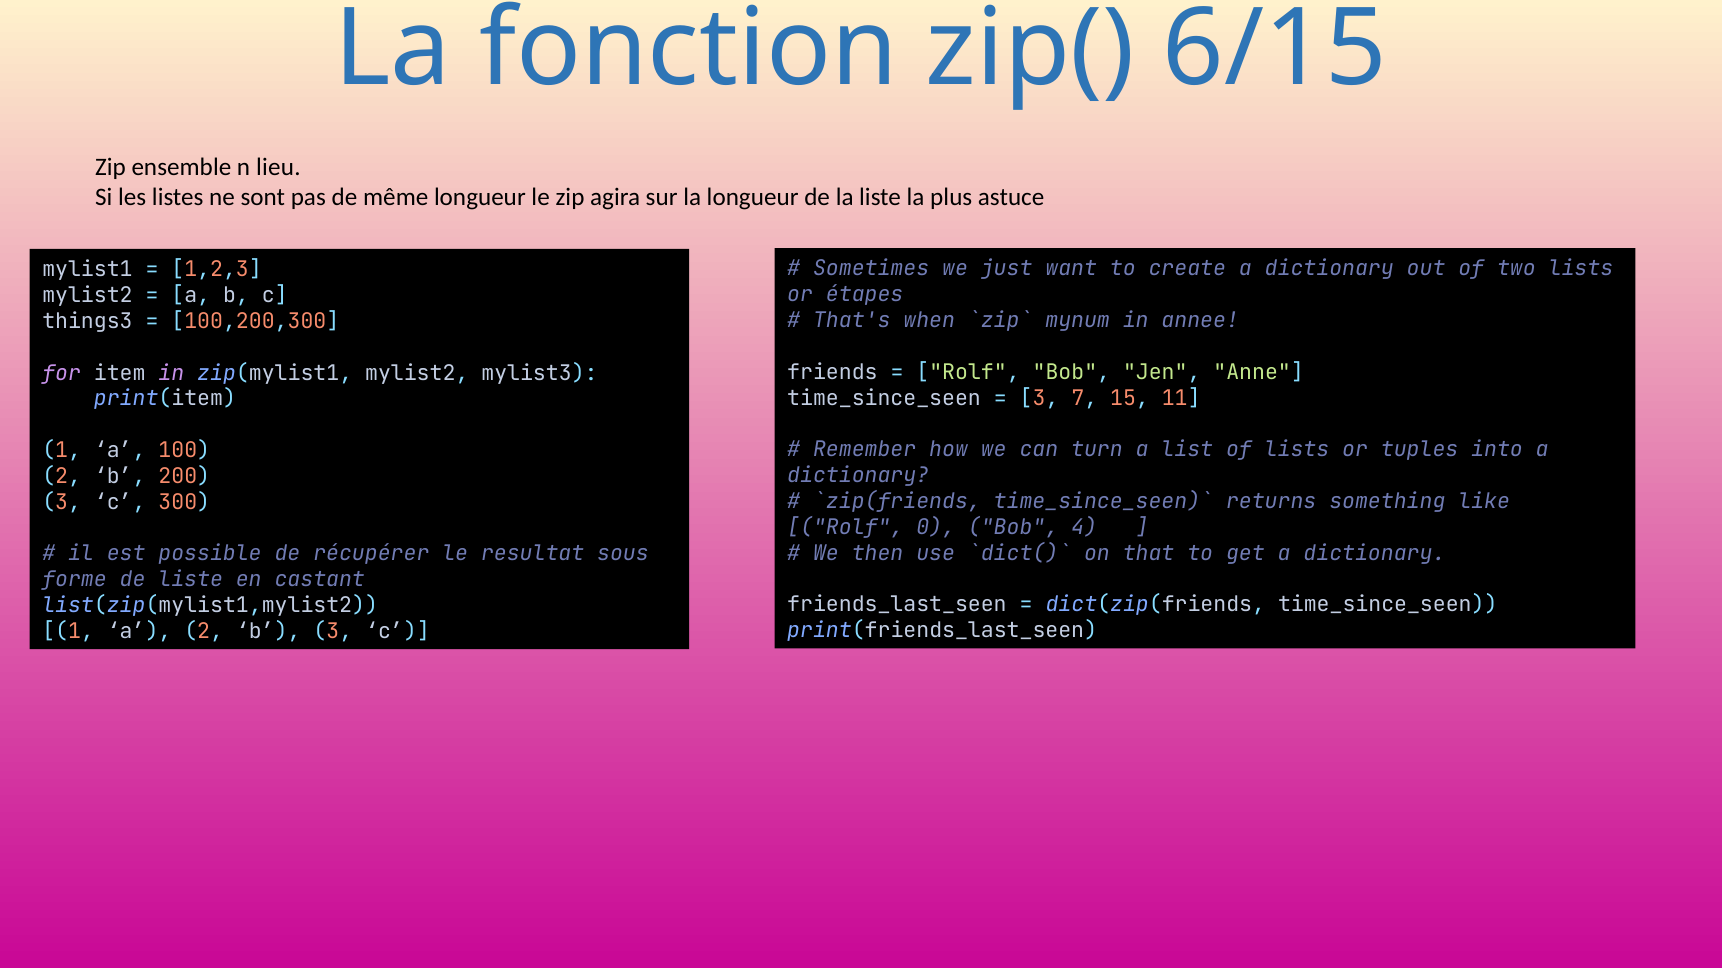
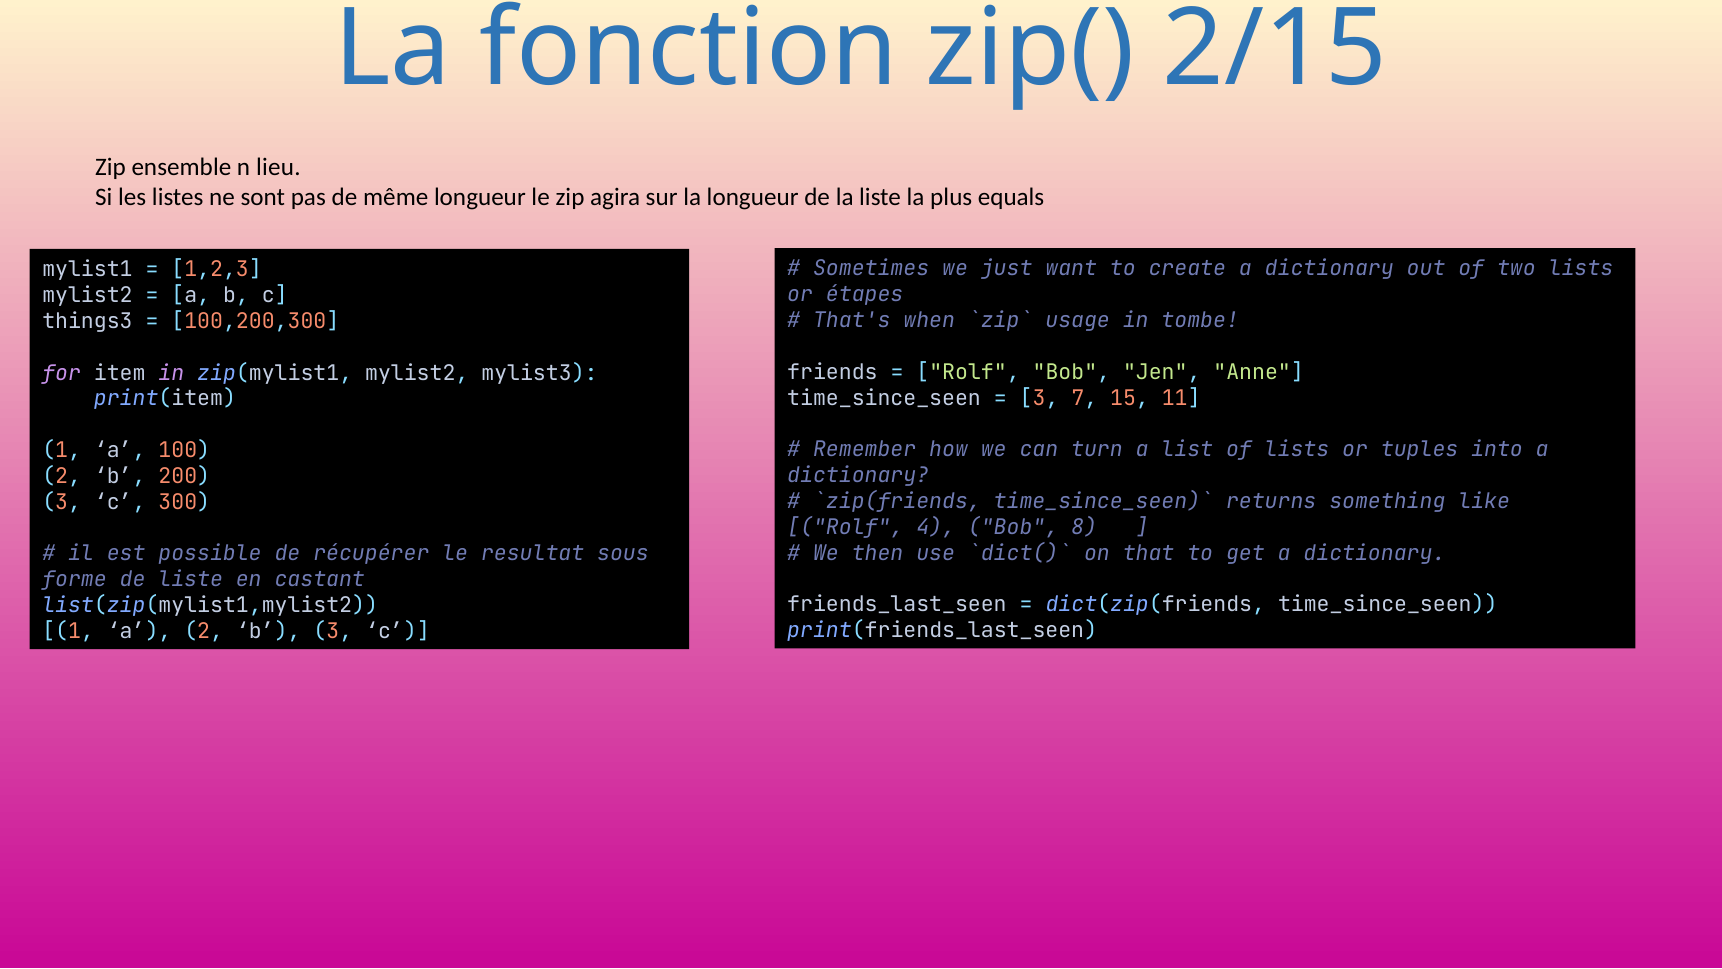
6/15: 6/15 -> 2/15
astuce: astuce -> equals
mynum: mynum -> usage
annee: annee -> tombe
0: 0 -> 4
4: 4 -> 8
